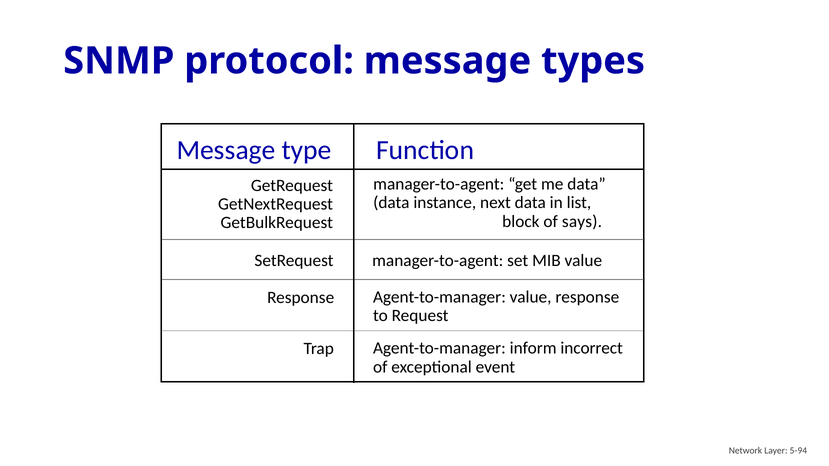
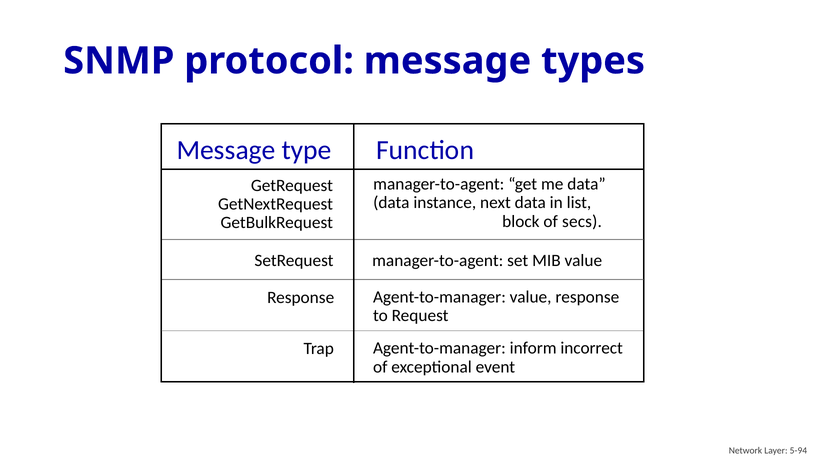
says: says -> secs
